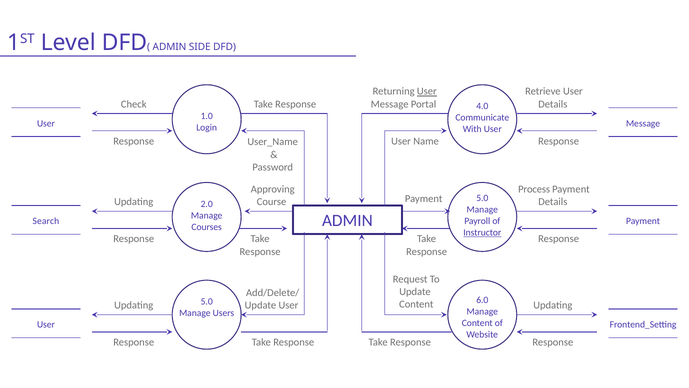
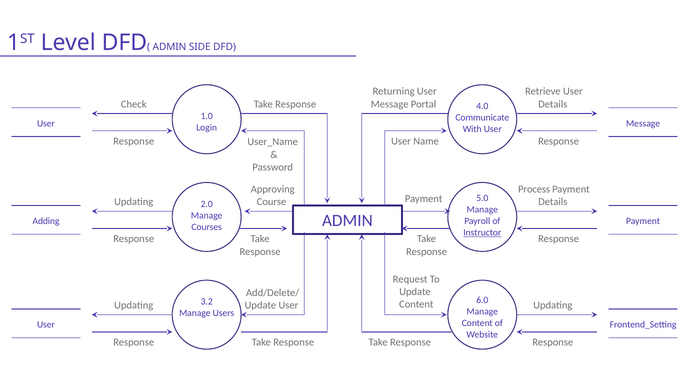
User at (427, 91) underline: present -> none
Search: Search -> Adding
5.0 at (207, 301): 5.0 -> 3.2
